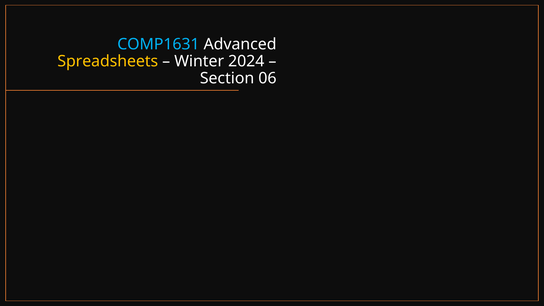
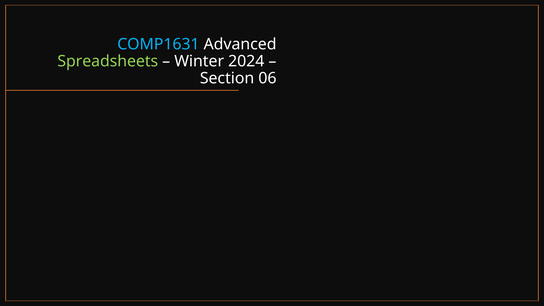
Spreadsheets colour: yellow -> light green
